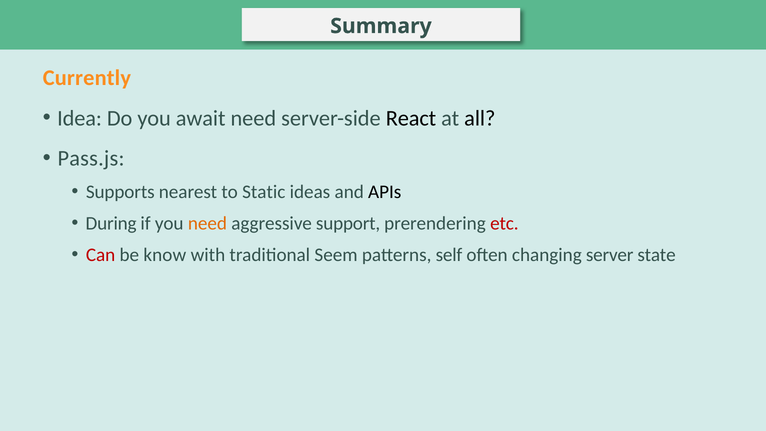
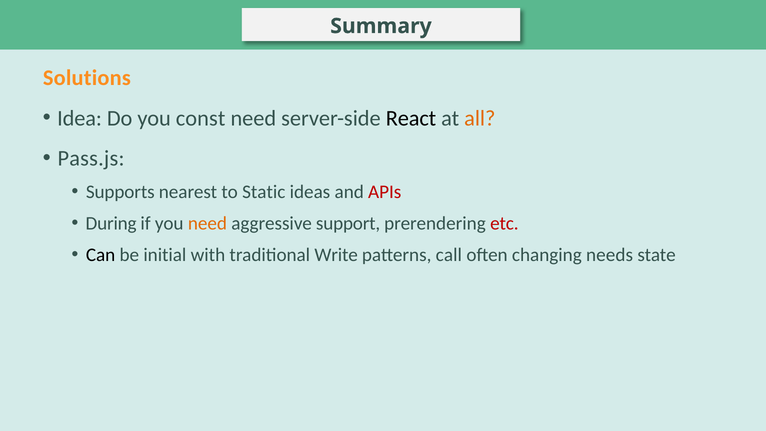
Currently: Currently -> Solutions
await: await -> const
all colour: black -> orange
APIs colour: black -> red
Can colour: red -> black
know: know -> initial
Seem: Seem -> Write
self: self -> call
changing server: server -> needs
